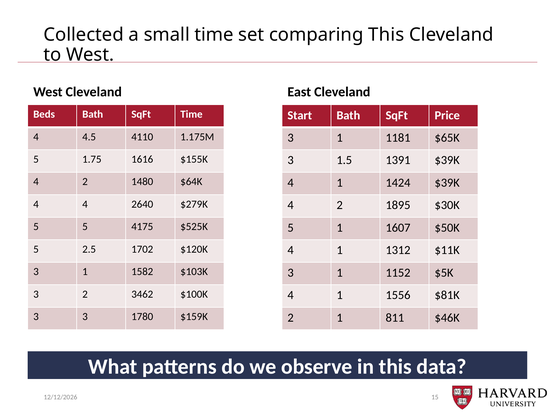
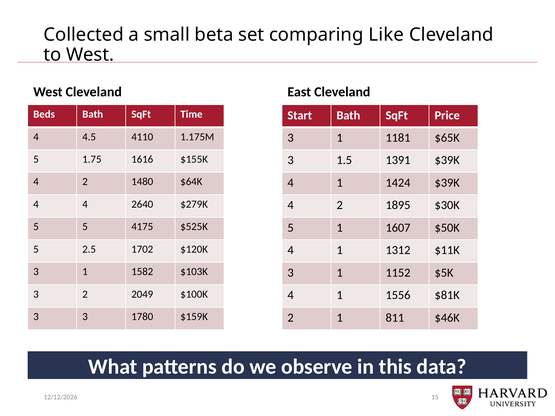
small time: time -> beta
comparing This: This -> Like
3462: 3462 -> 2049
